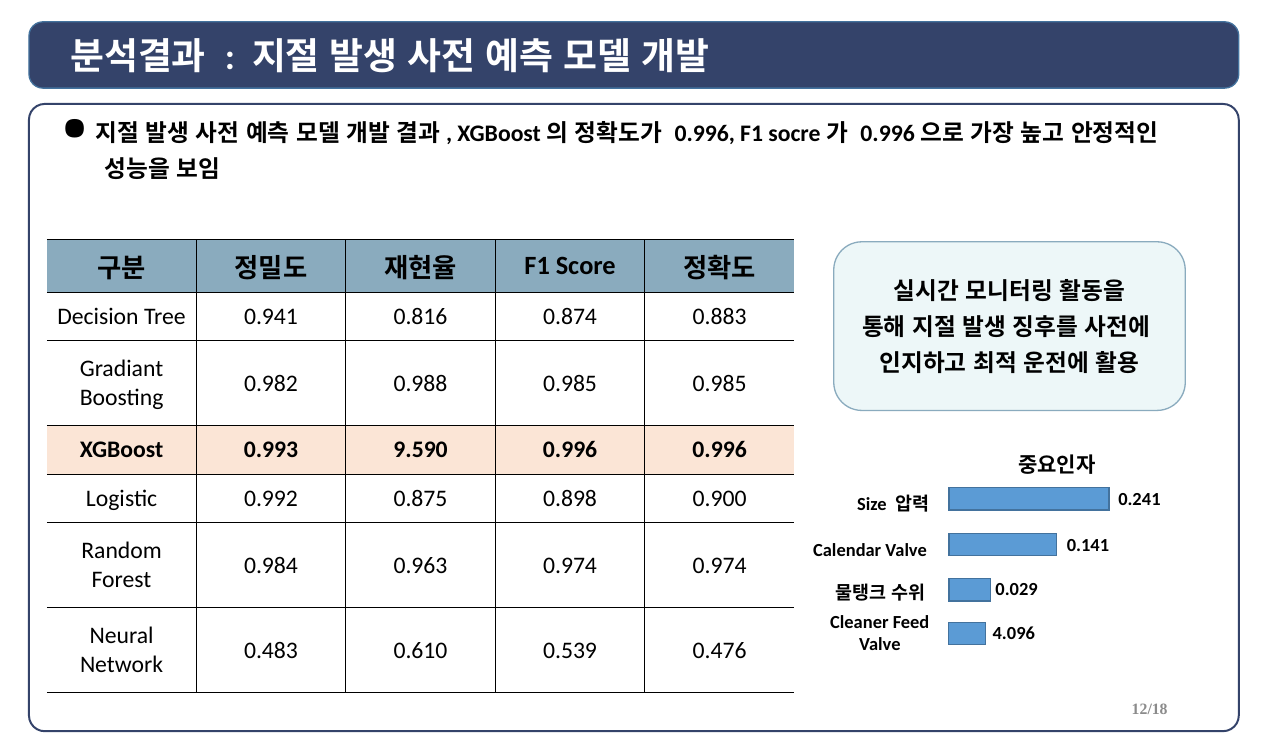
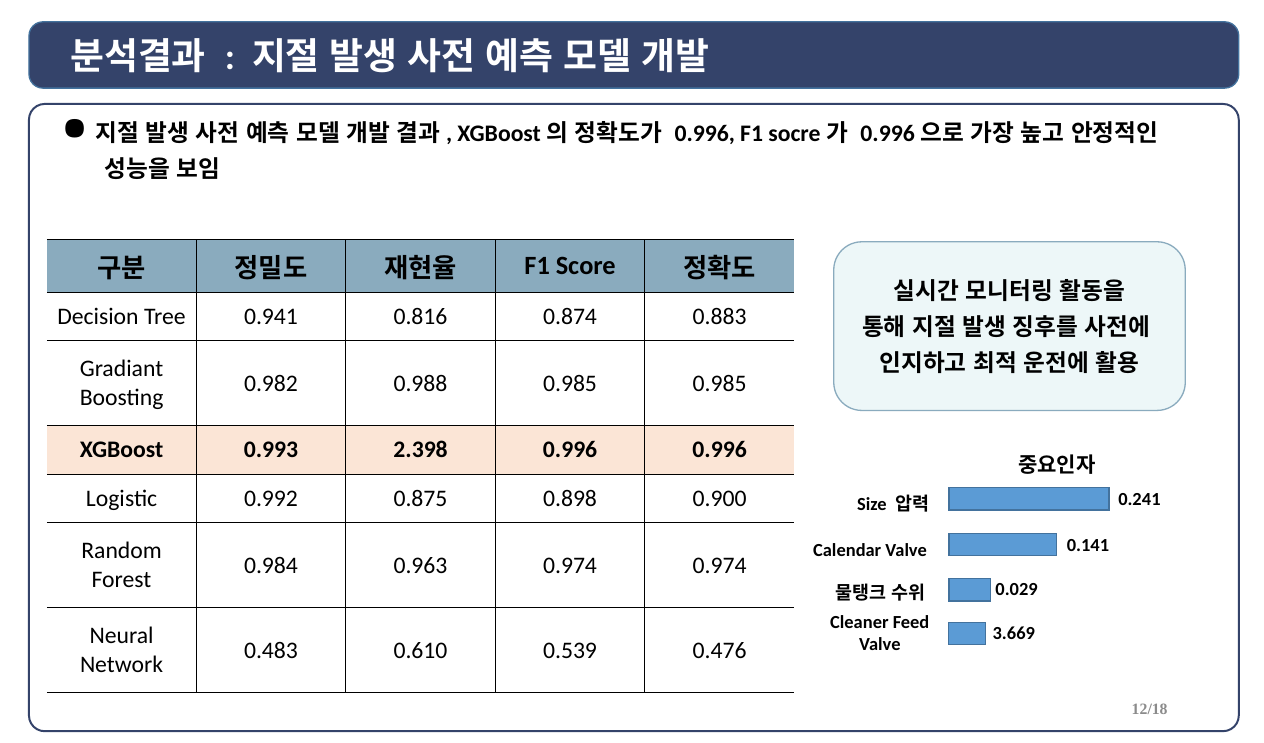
9.590: 9.590 -> 2.398
4.096: 4.096 -> 3.669
